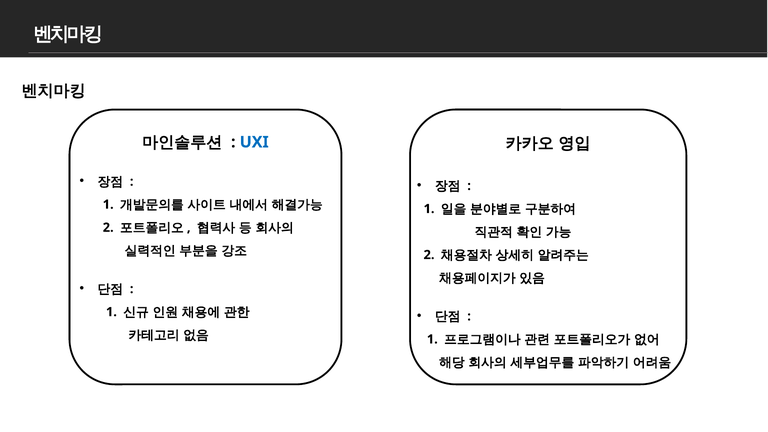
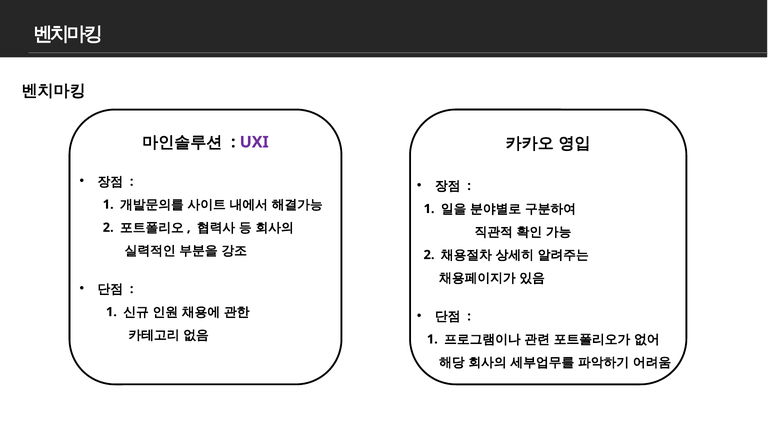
UXI colour: blue -> purple
